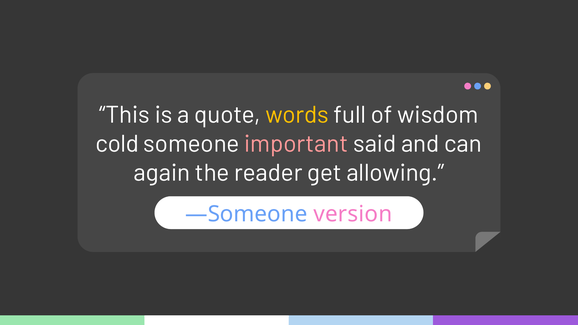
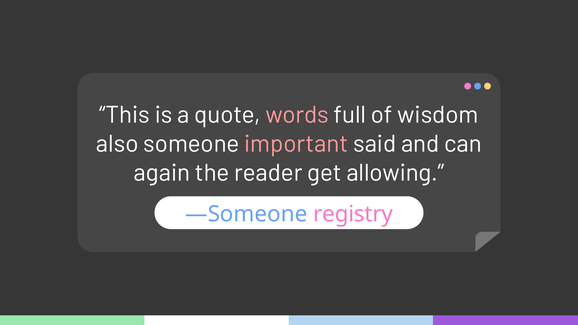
words colour: yellow -> pink
cold: cold -> also
version: version -> registry
